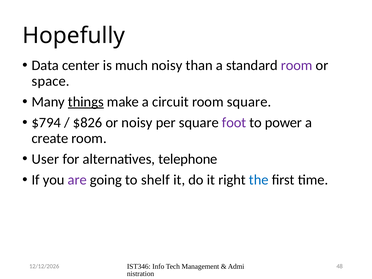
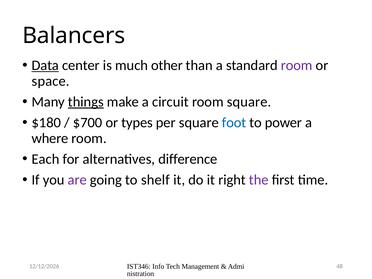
Hopefully: Hopefully -> Balancers
Data underline: none -> present
much noisy: noisy -> other
$794: $794 -> $180
$826: $826 -> $700
or noisy: noisy -> types
foot colour: purple -> blue
create: create -> where
User: User -> Each
telephone: telephone -> difference
the colour: blue -> purple
